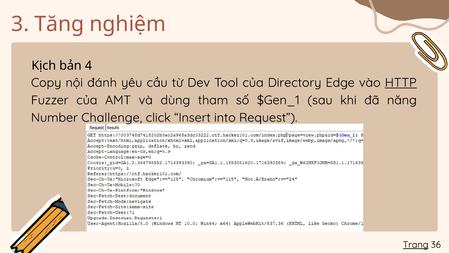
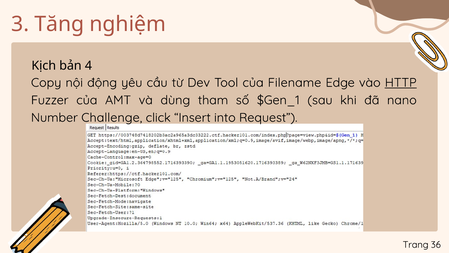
đánh: đánh -> động
Directory: Directory -> Filename
năng: năng -> nano
Trang underline: present -> none
